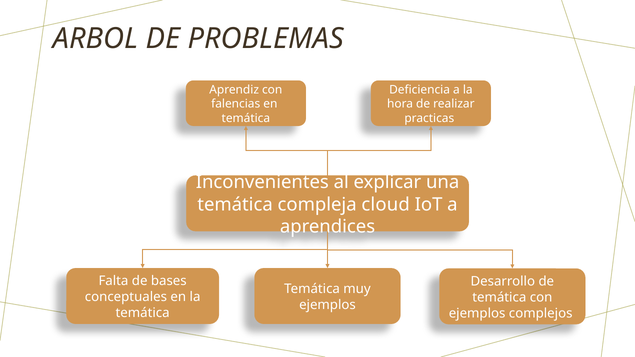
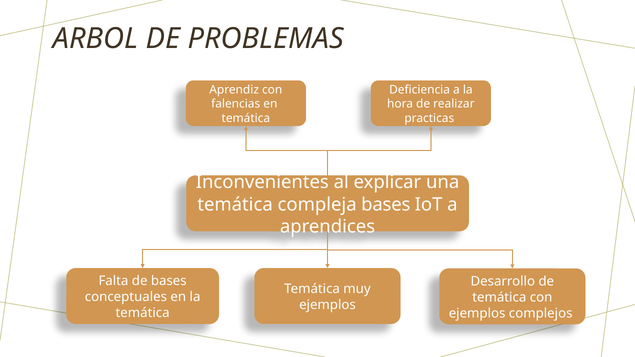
compleja cloud: cloud -> bases
